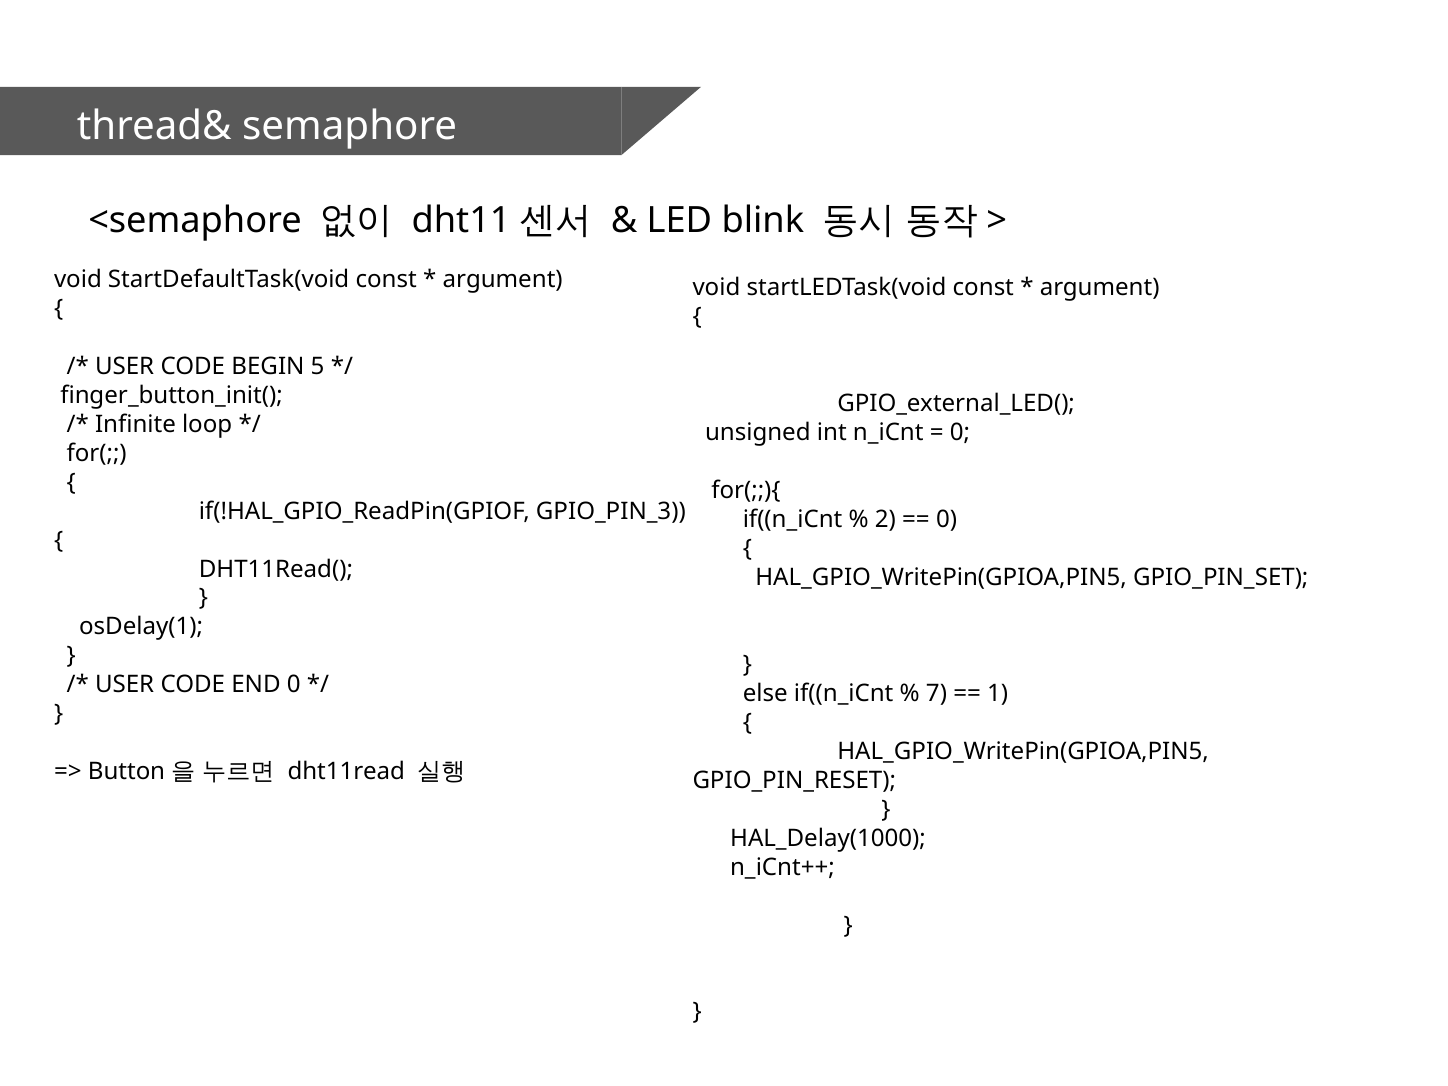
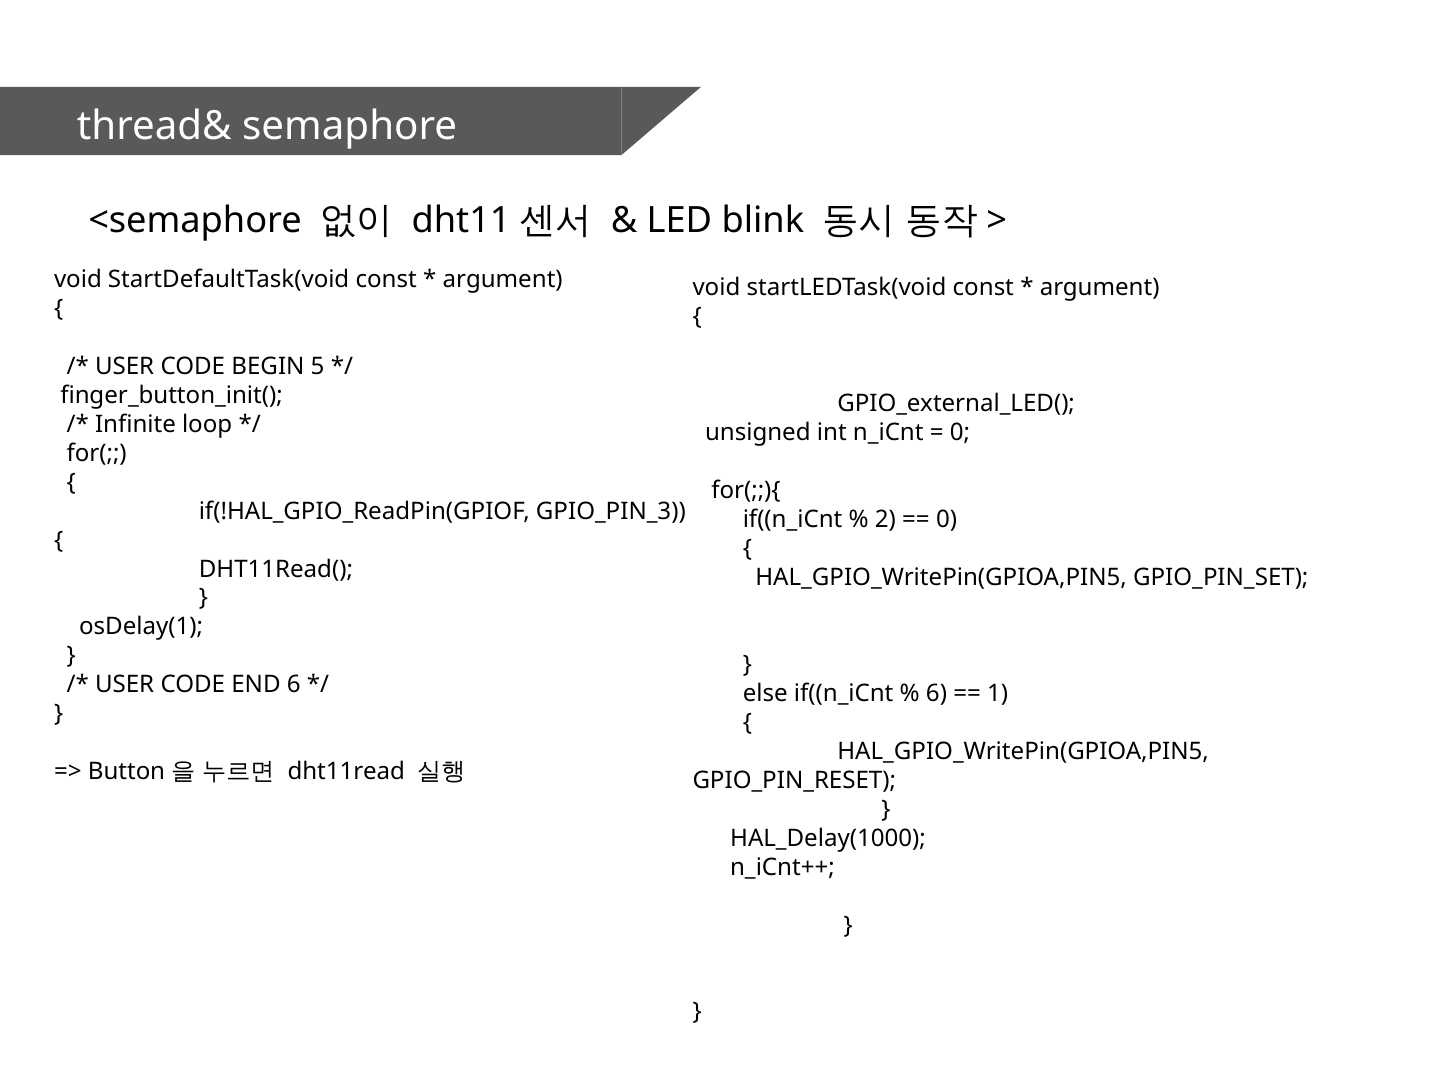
END 0: 0 -> 6
7 at (937, 693): 7 -> 6
